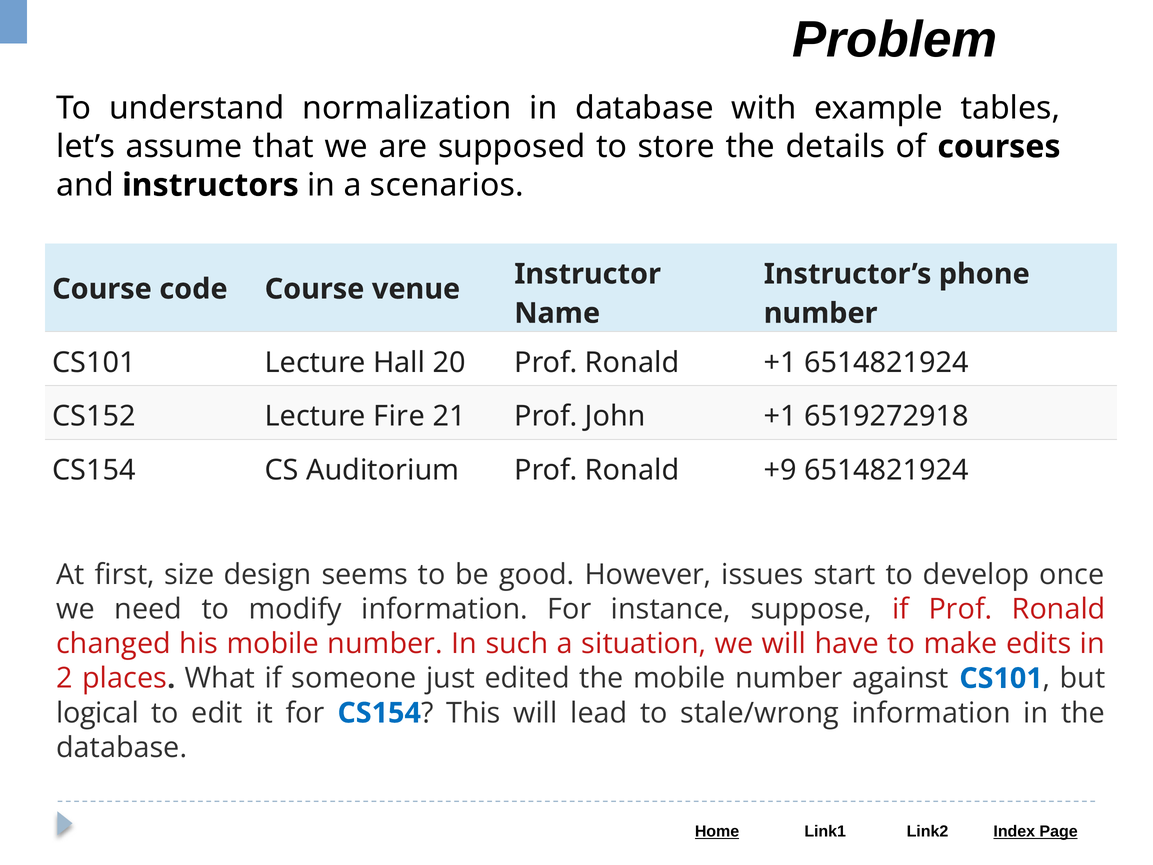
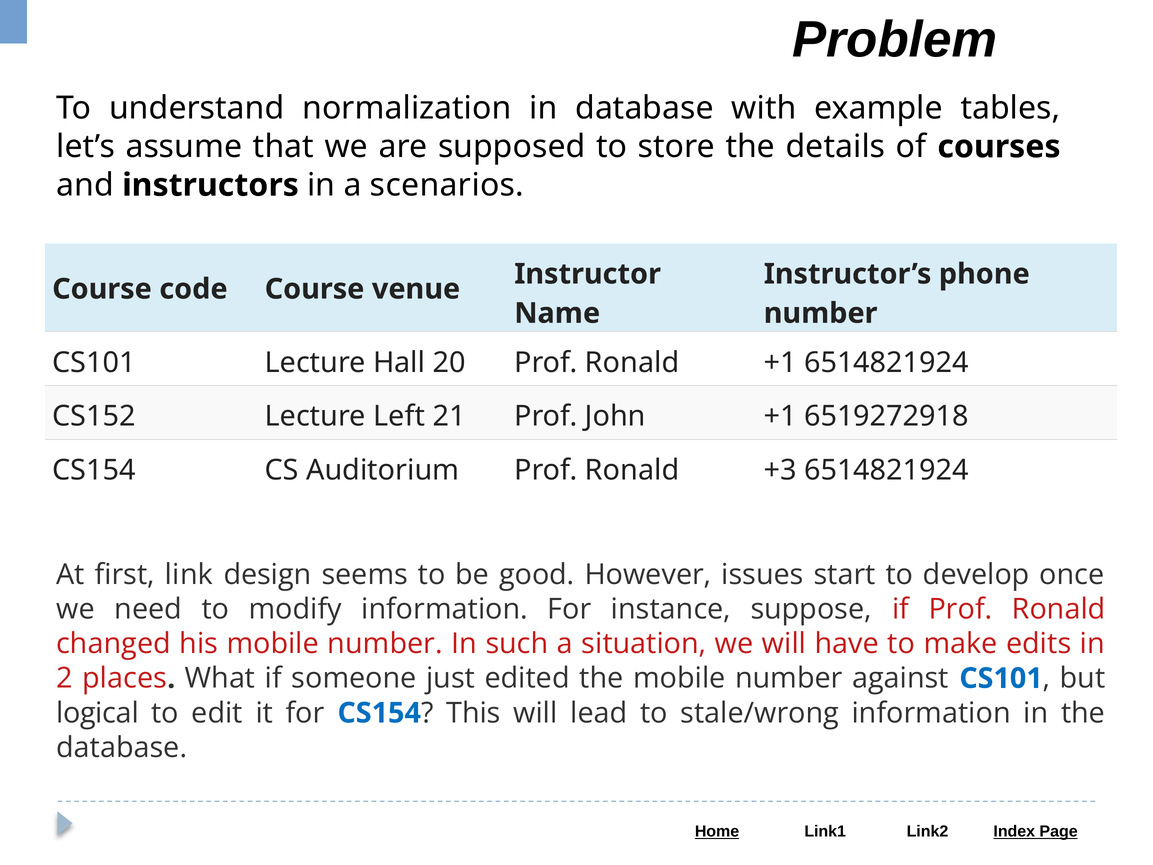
Fire: Fire -> Left
+9: +9 -> +3
size: size -> link
